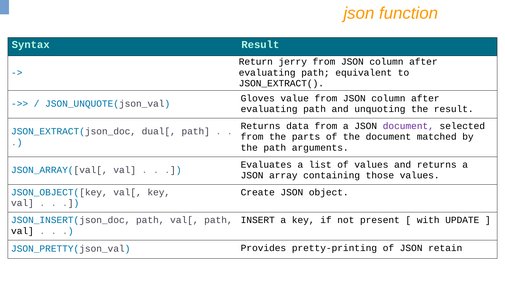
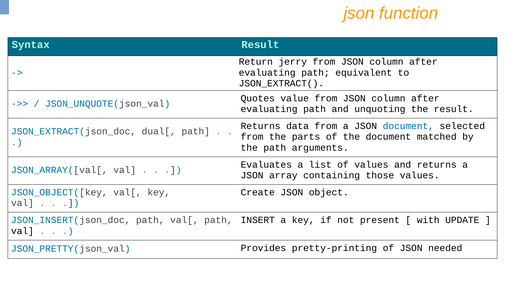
Gloves: Gloves -> Quotes
document at (408, 126) colour: purple -> blue
retain: retain -> needed
